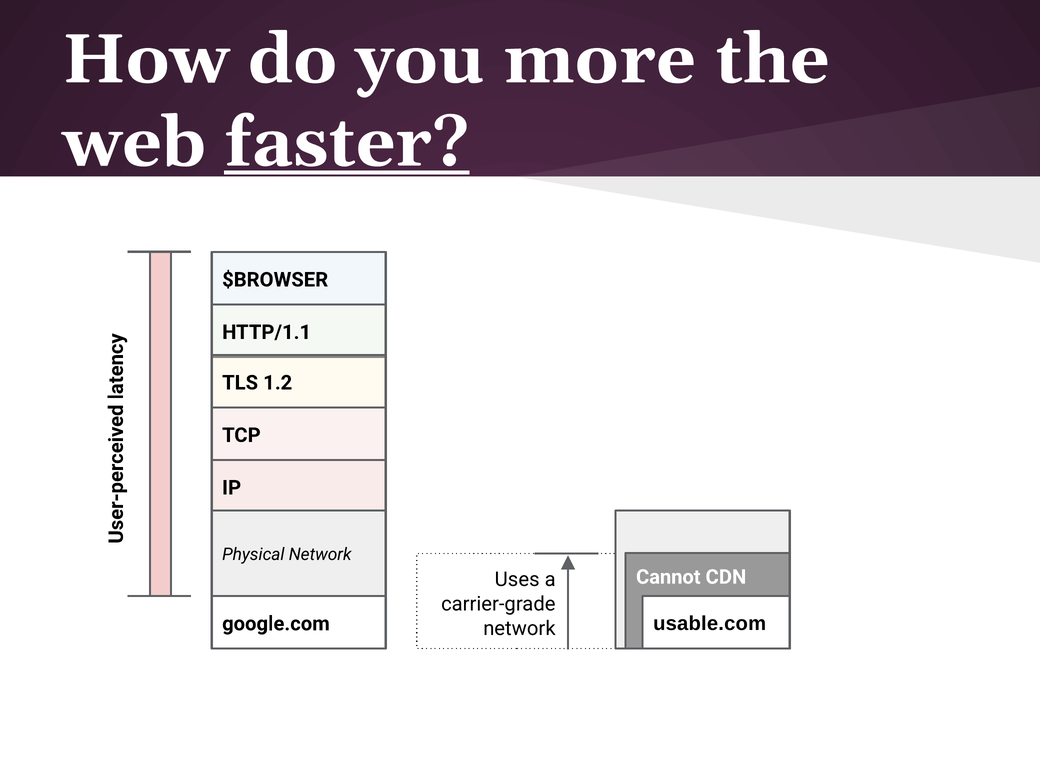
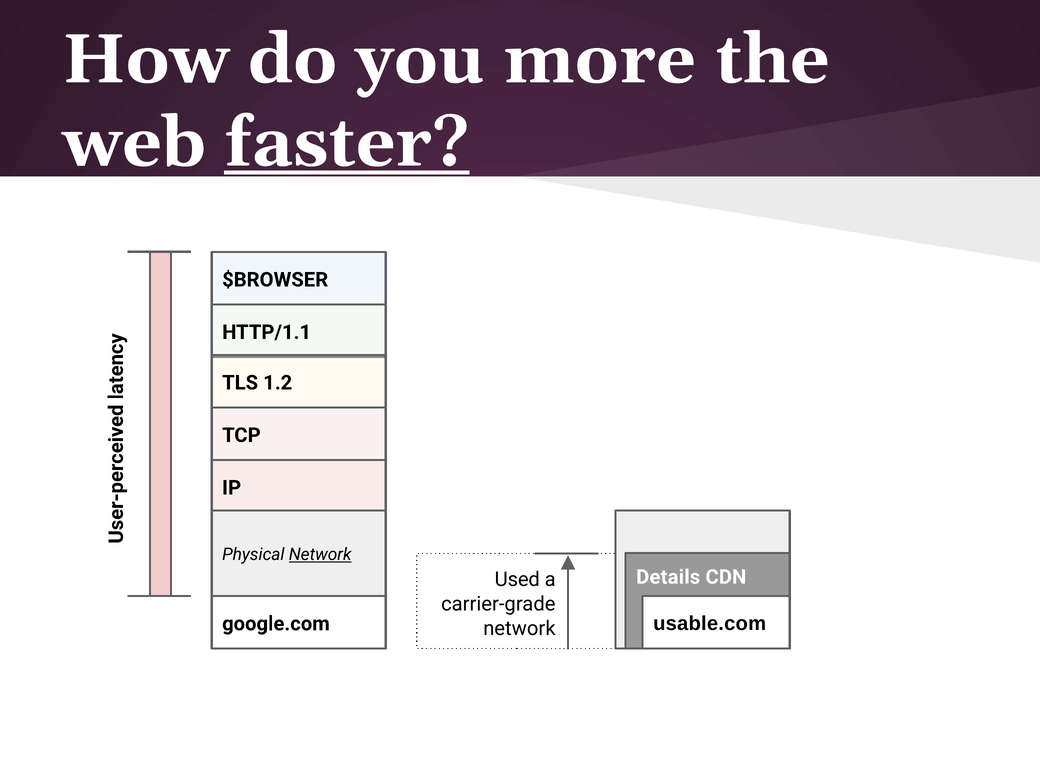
Network at (320, 555) underline: none -> present
Cannot: Cannot -> Details
Uses: Uses -> Used
